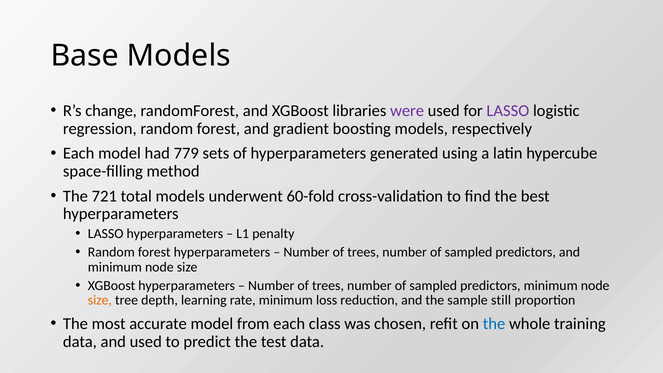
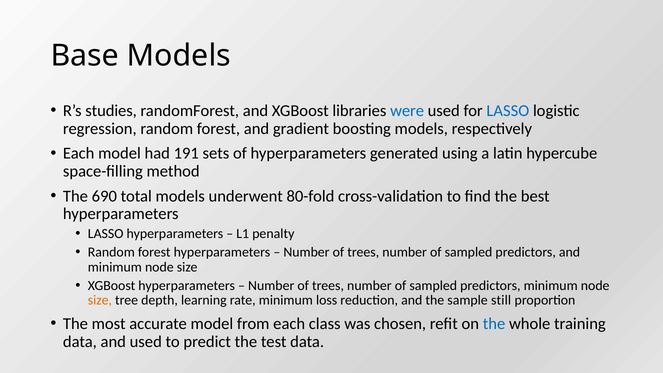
change: change -> studies
were colour: purple -> blue
LASSO at (508, 111) colour: purple -> blue
779: 779 -> 191
721: 721 -> 690
60-fold: 60-fold -> 80-fold
